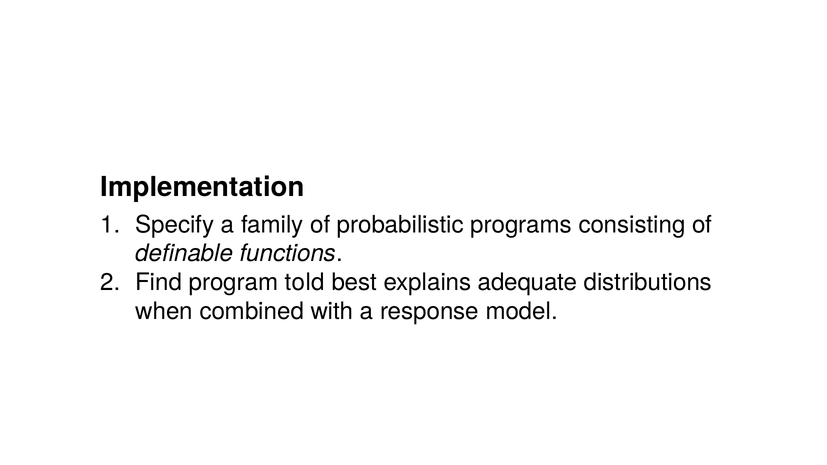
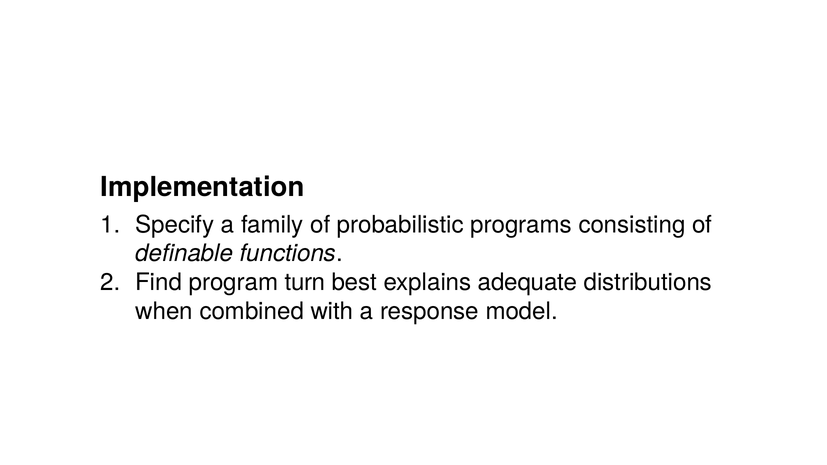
told: told -> turn
